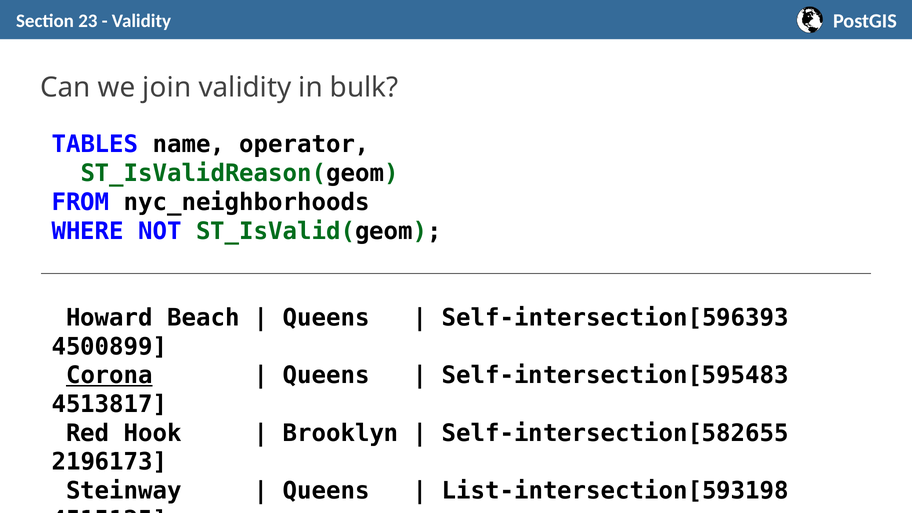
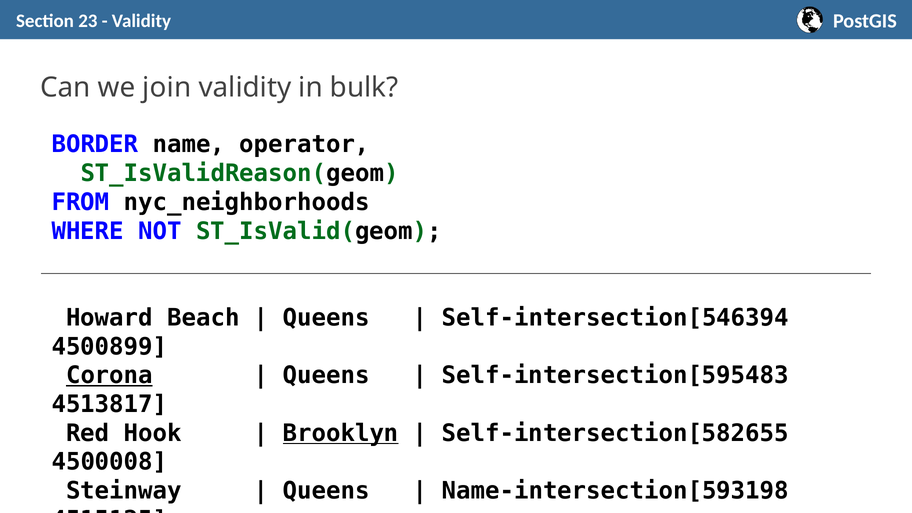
TABLES: TABLES -> BORDER
Self-intersection[596393: Self-intersection[596393 -> Self-intersection[546394
Brooklyn underline: none -> present
2196173: 2196173 -> 4500008
List-intersection[593198: List-intersection[593198 -> Name-intersection[593198
